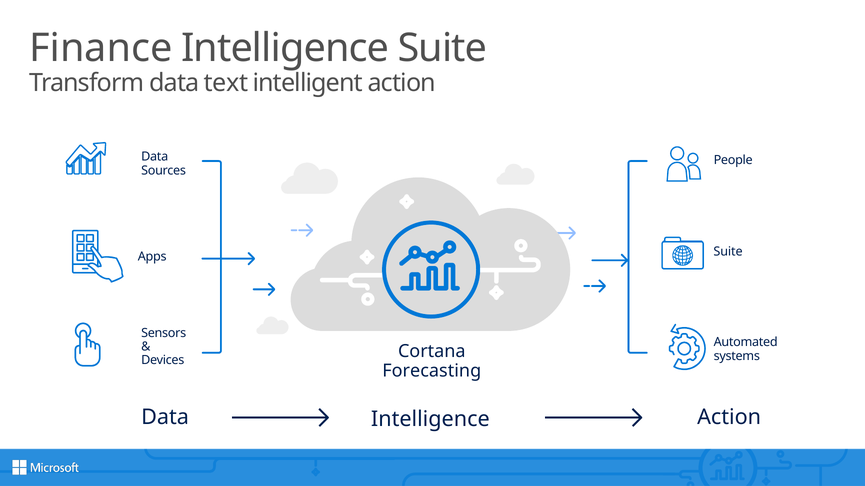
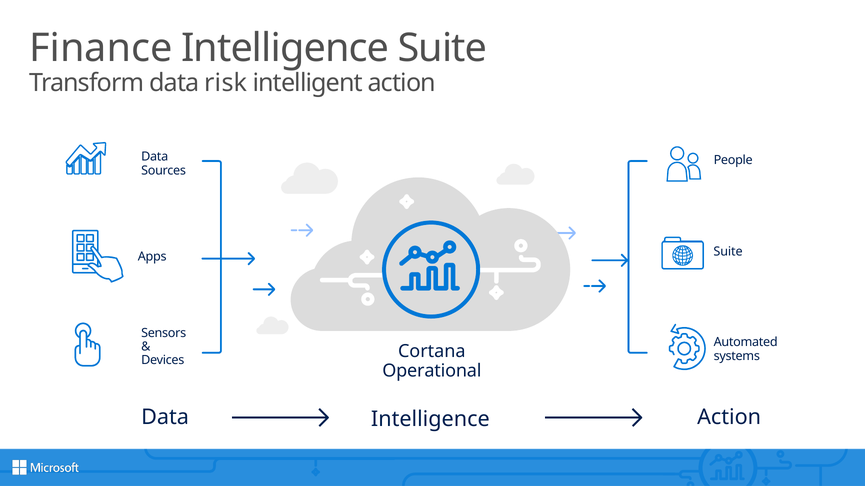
text: text -> risk
Forecasting: Forecasting -> Operational
